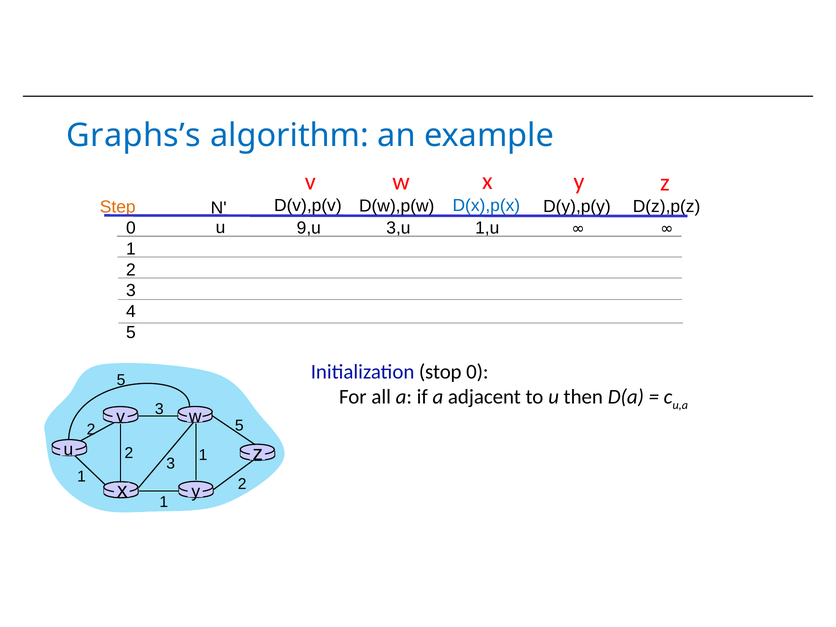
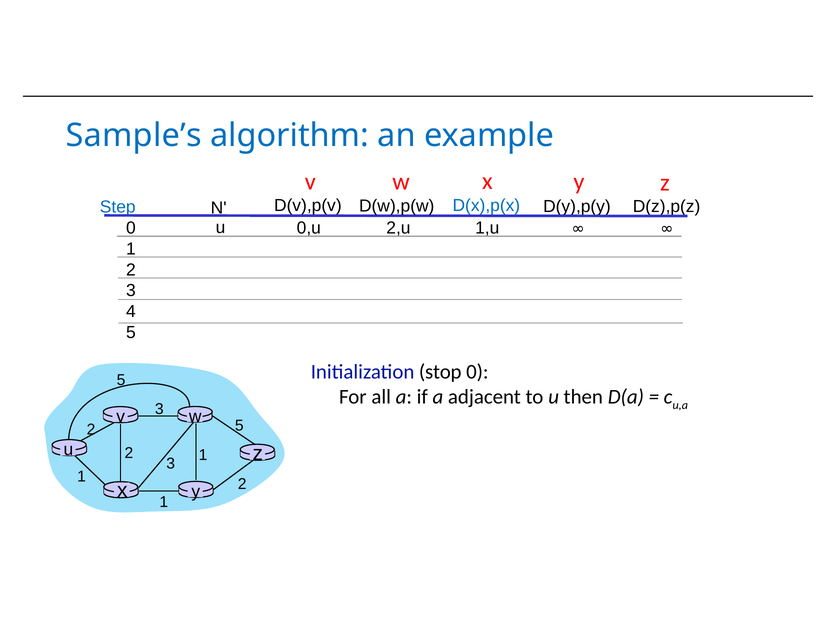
Graphs’s: Graphs’s -> Sample’s
Step colour: orange -> blue
3,u: 3,u -> 2,u
9,u: 9,u -> 0,u
